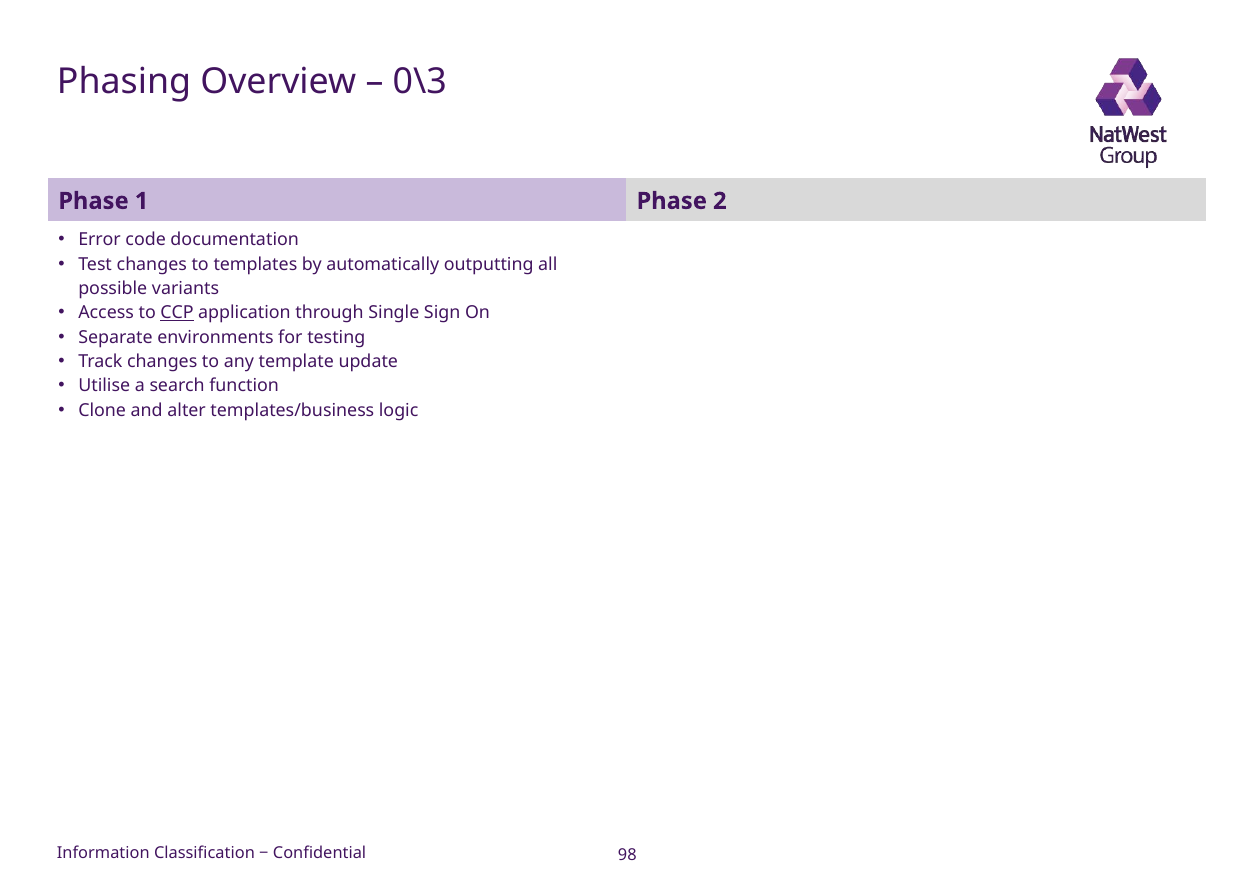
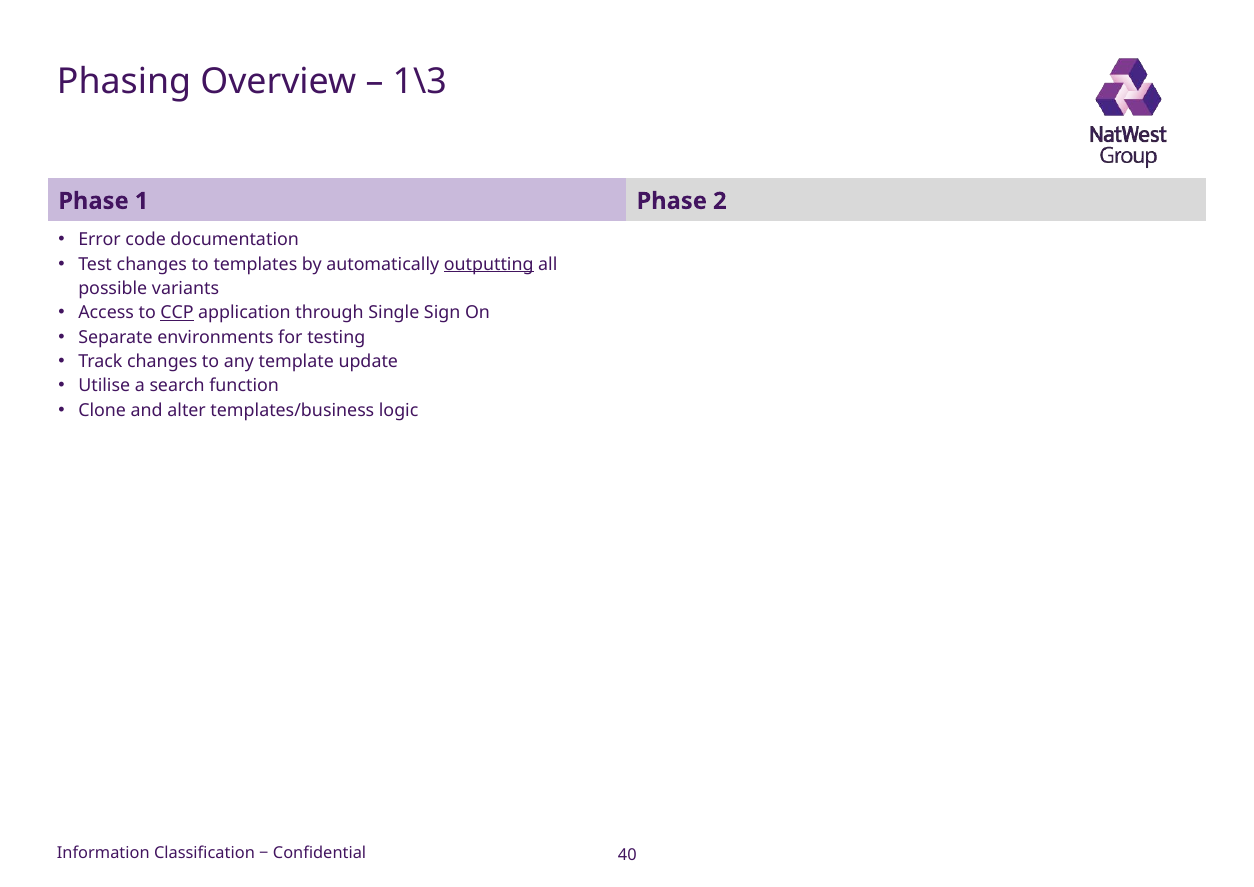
0\3: 0\3 -> 1\3
outputting underline: none -> present
98: 98 -> 40
